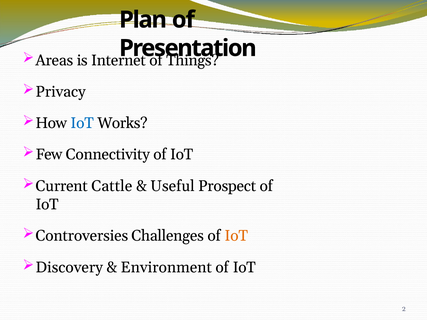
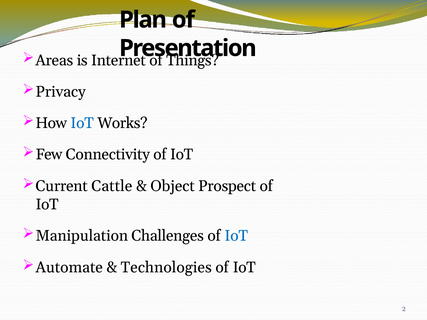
Useful: Useful -> Object
Controversies: Controversies -> Manipulation
IoT at (236, 236) colour: orange -> blue
Discovery: Discovery -> Automate
Environment: Environment -> Technologies
